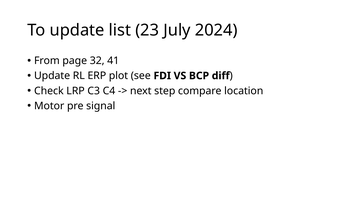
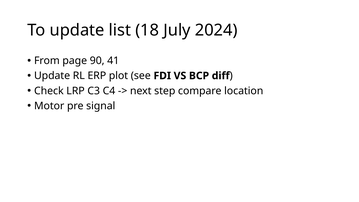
23: 23 -> 18
32: 32 -> 90
